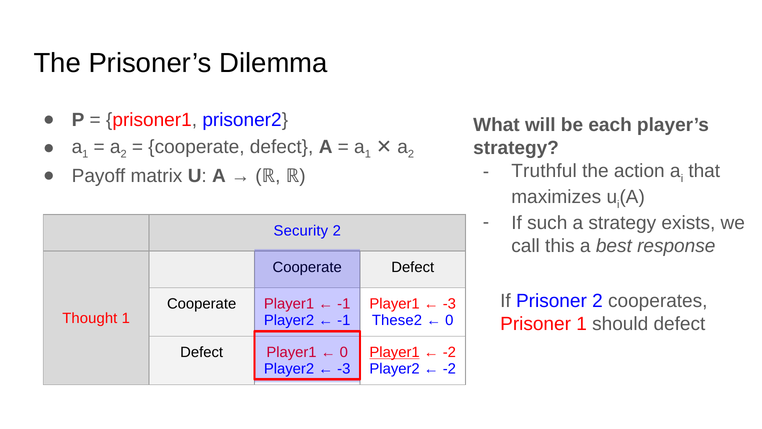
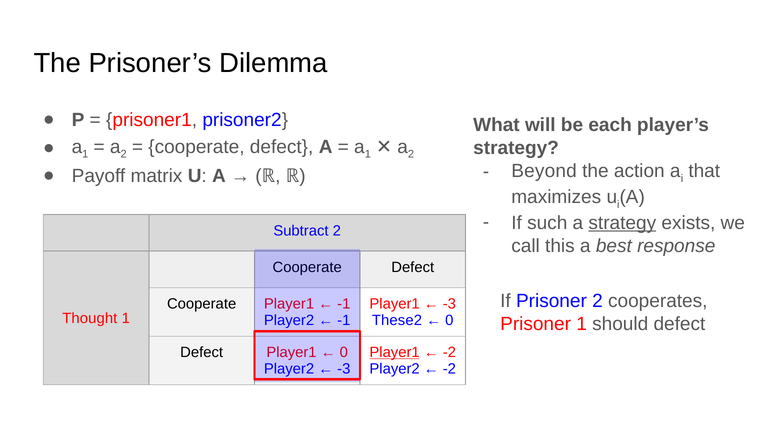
Truthful: Truthful -> Beyond
strategy at (622, 223) underline: none -> present
Security: Security -> Subtract
